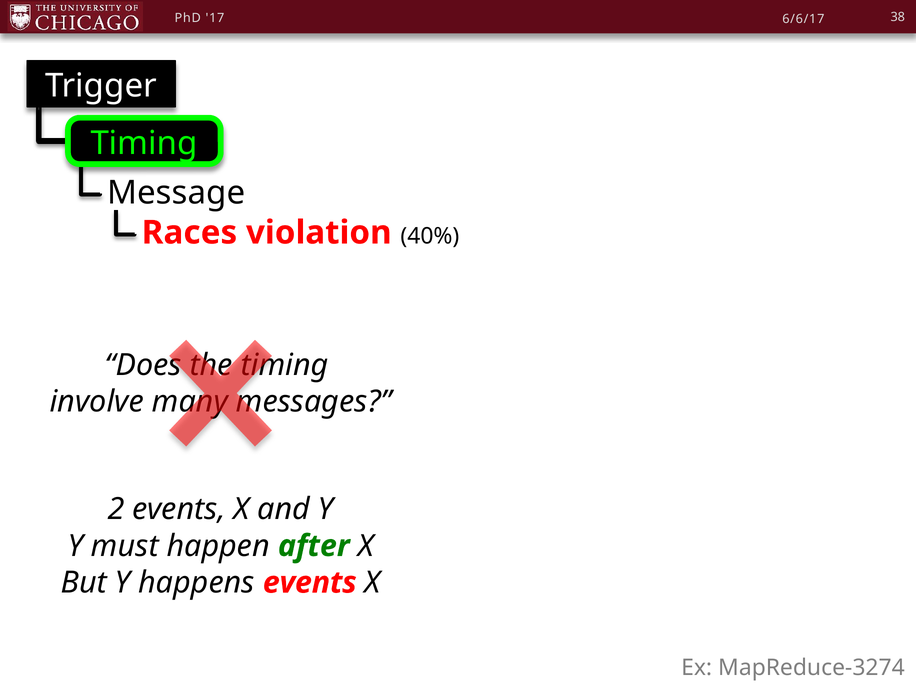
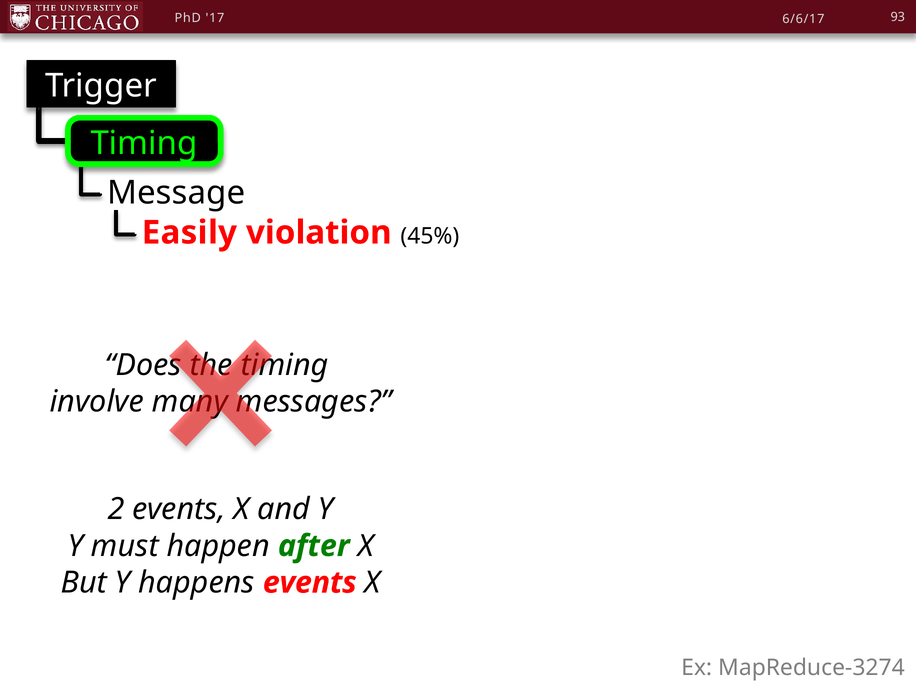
38: 38 -> 93
Races: Races -> Easily
40%: 40% -> 45%
